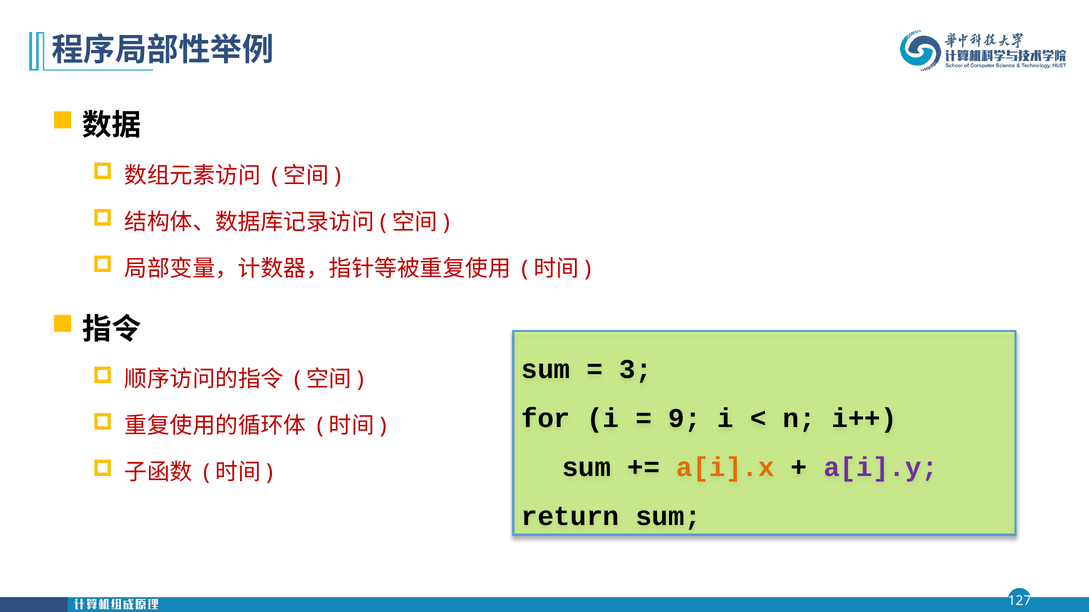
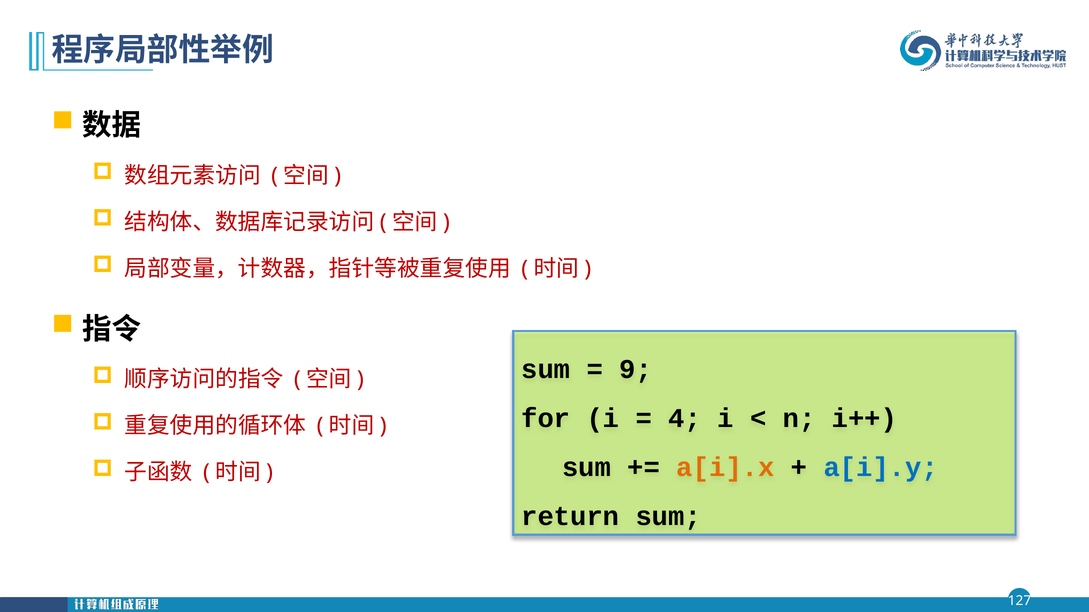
3: 3 -> 9
9: 9 -> 4
a[i].y colour: purple -> blue
